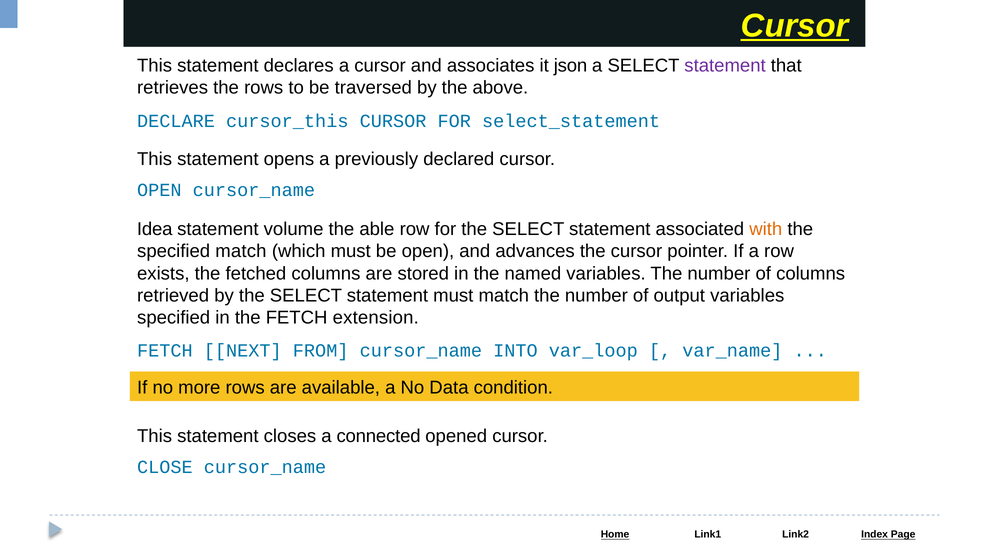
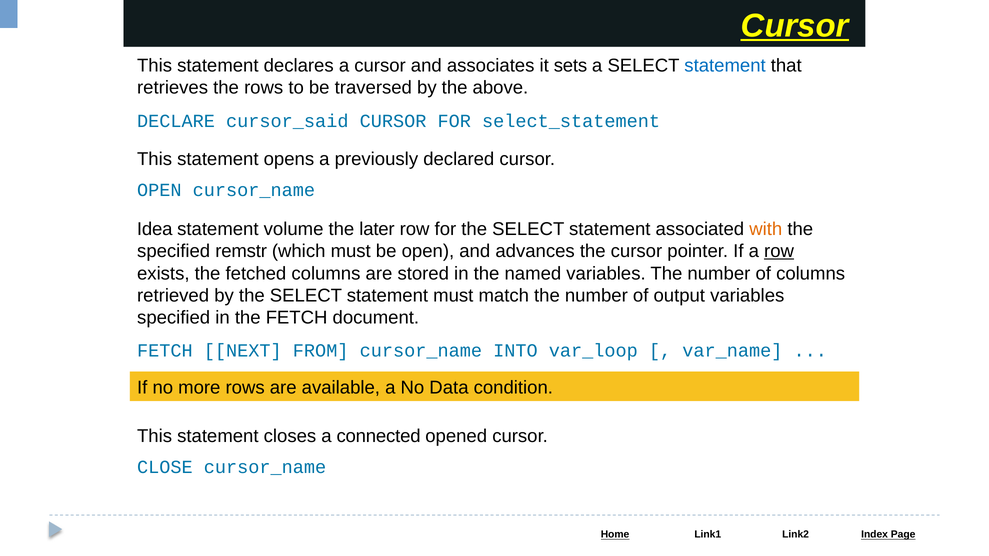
json: json -> sets
statement at (725, 65) colour: purple -> blue
cursor_this: cursor_this -> cursor_said
able: able -> later
specified match: match -> remstr
row at (779, 251) underline: none -> present
extension: extension -> document
